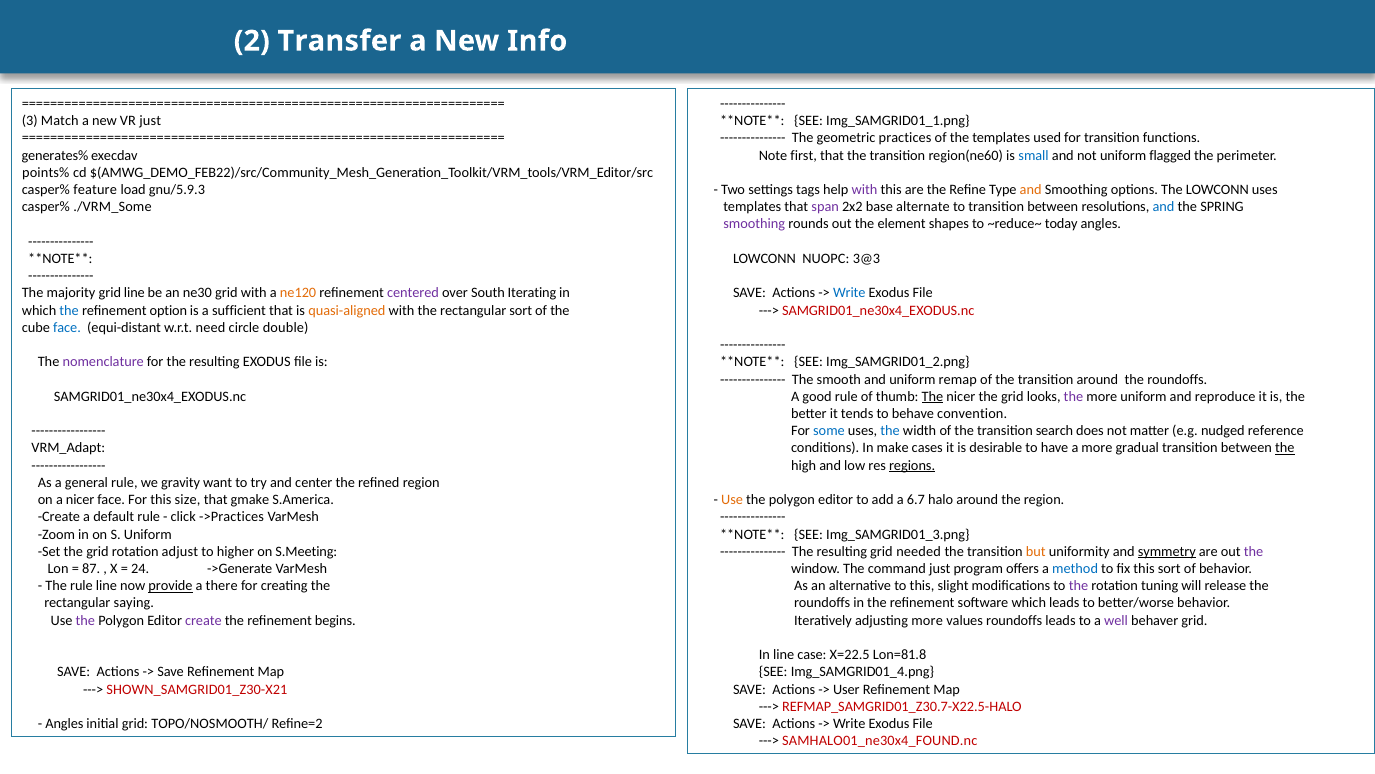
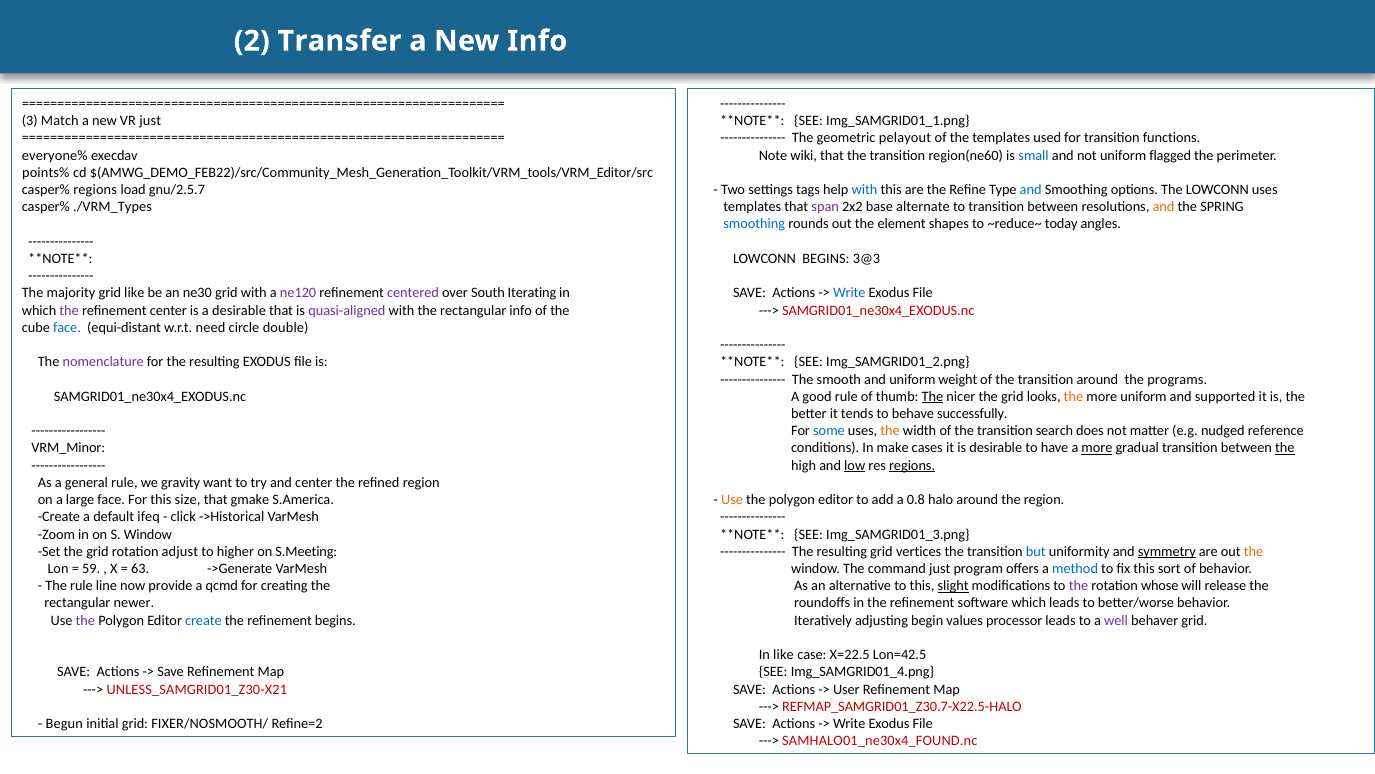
practices: practices -> pelayout
generates%: generates% -> everyone%
first: first -> wiki
casper% feature: feature -> regions
gnu/5.9.3: gnu/5.9.3 -> gnu/2.5.7
with at (864, 190) colour: purple -> blue
and at (1031, 190) colour: orange -> blue
./VRM_Some: ./VRM_Some -> ./VRM_Types
and at (1163, 207) colour: blue -> orange
smoothing at (754, 224) colour: purple -> blue
LOWCONN NUOPC: NUOPC -> BEGINS
grid line: line -> like
ne120 colour: orange -> purple
the at (69, 310) colour: blue -> purple
refinement option: option -> center
a sufficient: sufficient -> desirable
quasi-aligned colour: orange -> purple
rectangular sort: sort -> info
remap: remap -> weight
around the roundoffs: roundoffs -> programs
the at (1073, 396) colour: purple -> orange
reproduce: reproduce -> supported
convention: convention -> successfully
the at (890, 431) colour: blue -> orange
VRM_Adapt: VRM_Adapt -> VRM_Minor
more at (1097, 448) underline: none -> present
low underline: none -> present
a nicer: nicer -> large
6.7: 6.7 -> 0.8
default rule: rule -> ifeq
->Practices: ->Practices -> ->Historical
S Uniform: Uniform -> Window
needed: needed -> vertices
but colour: orange -> blue
the at (1253, 551) colour: purple -> orange
87: 87 -> 59
24: 24 -> 63
provide underline: present -> none
there: there -> qcmd
slight underline: none -> present
tuning: tuning -> whose
saying: saying -> newer
create at (203, 620) colour: purple -> blue
adjusting more: more -> begin
values roundoffs: roundoffs -> processor
In line: line -> like
Lon=81.8: Lon=81.8 -> Lon=42.5
SHOWN_SAMGRID01_Z30-X21: SHOWN_SAMGRID01_Z30-X21 -> UNLESS_SAMGRID01_Z30-X21
Angles at (64, 723): Angles -> Begun
TOPO/NOSMOOTH/: TOPO/NOSMOOTH/ -> FIXER/NOSMOOTH/
